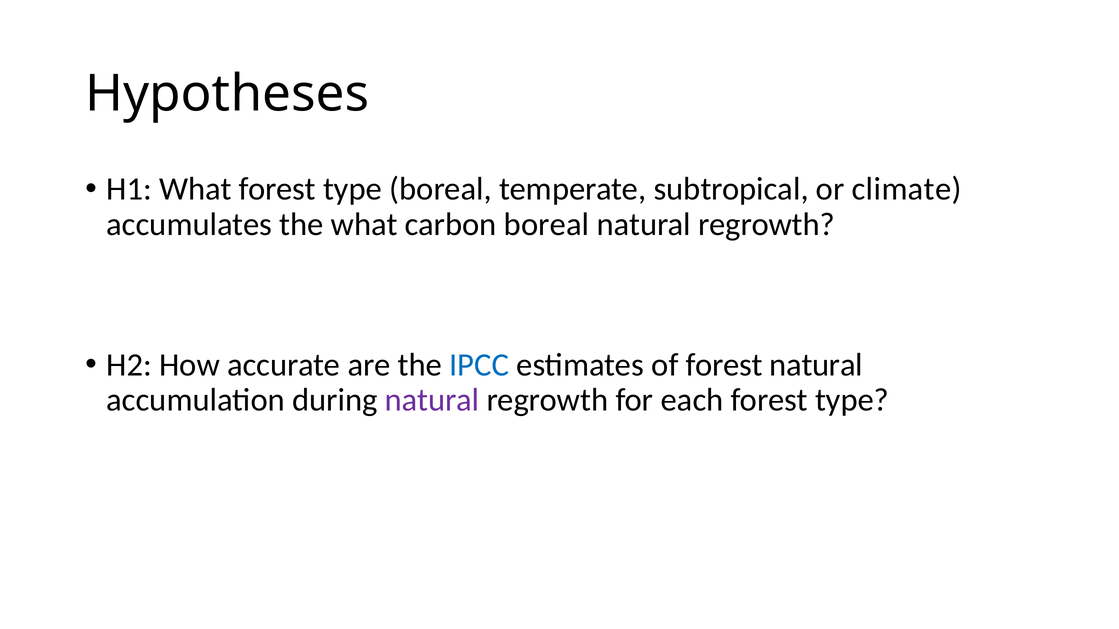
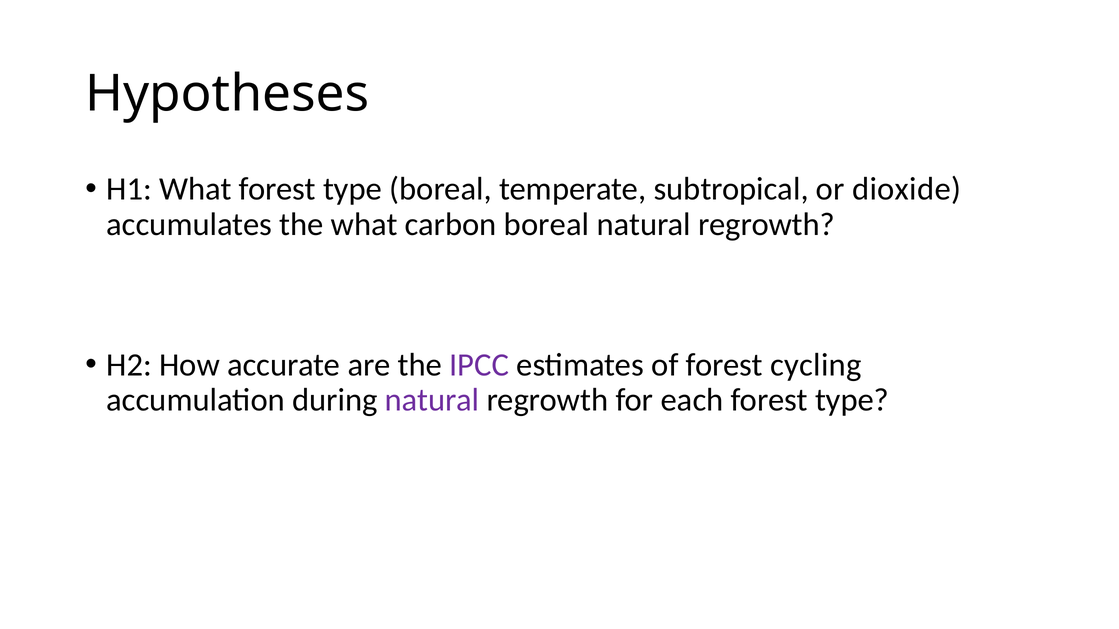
climate: climate -> dioxide
IPCC colour: blue -> purple
forest natural: natural -> cycling
